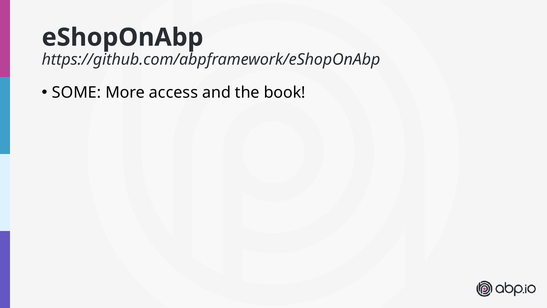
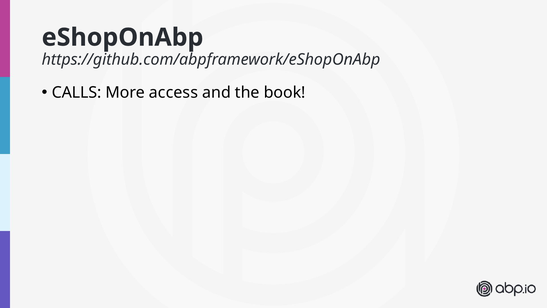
SOME: SOME -> CALLS
